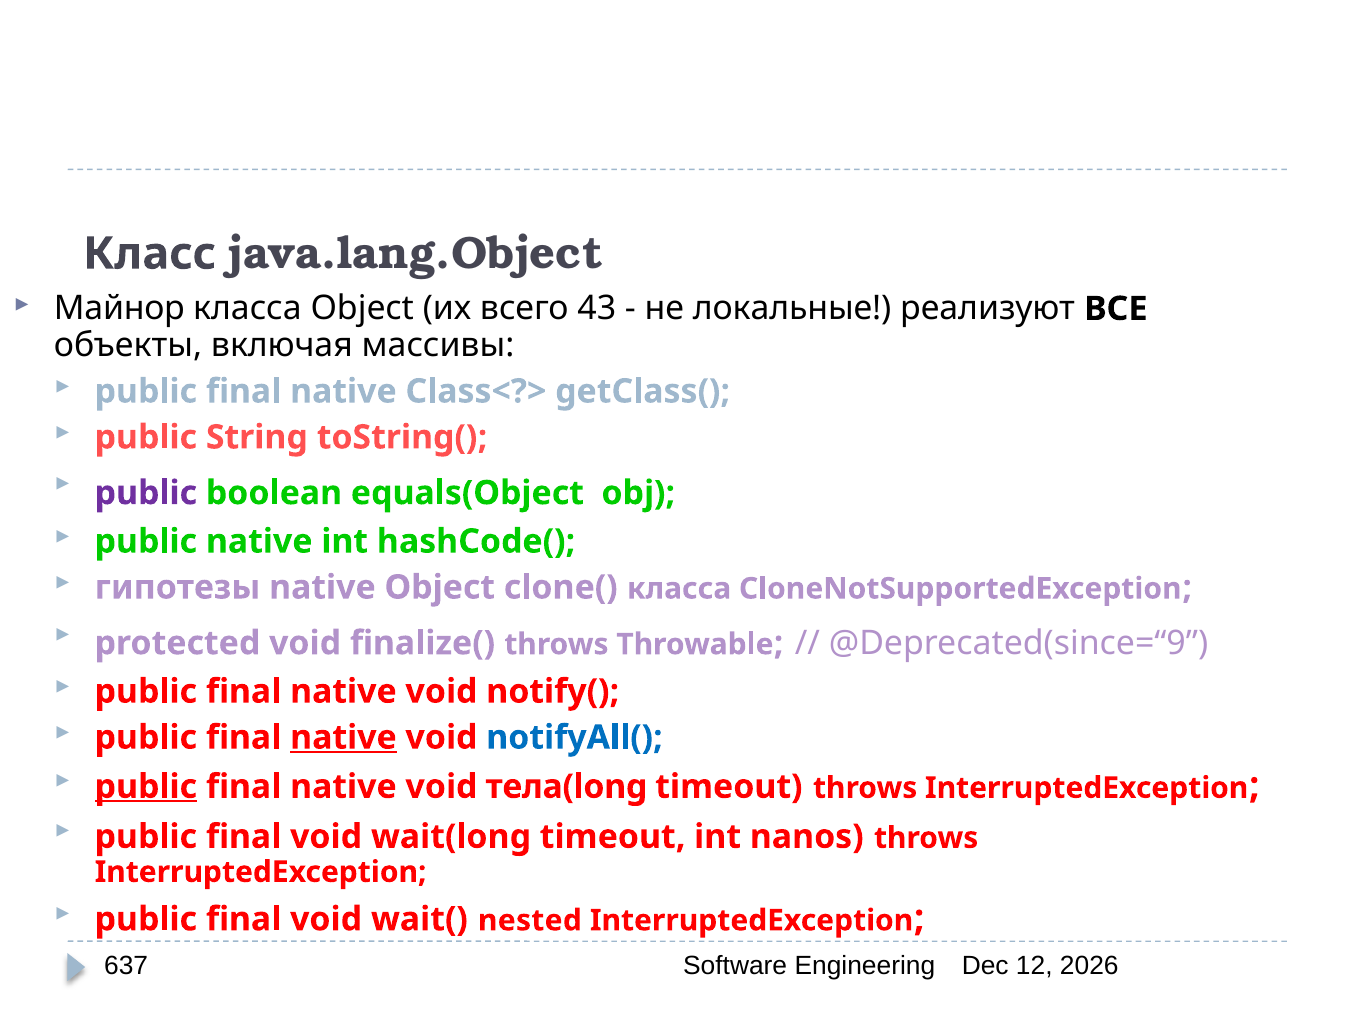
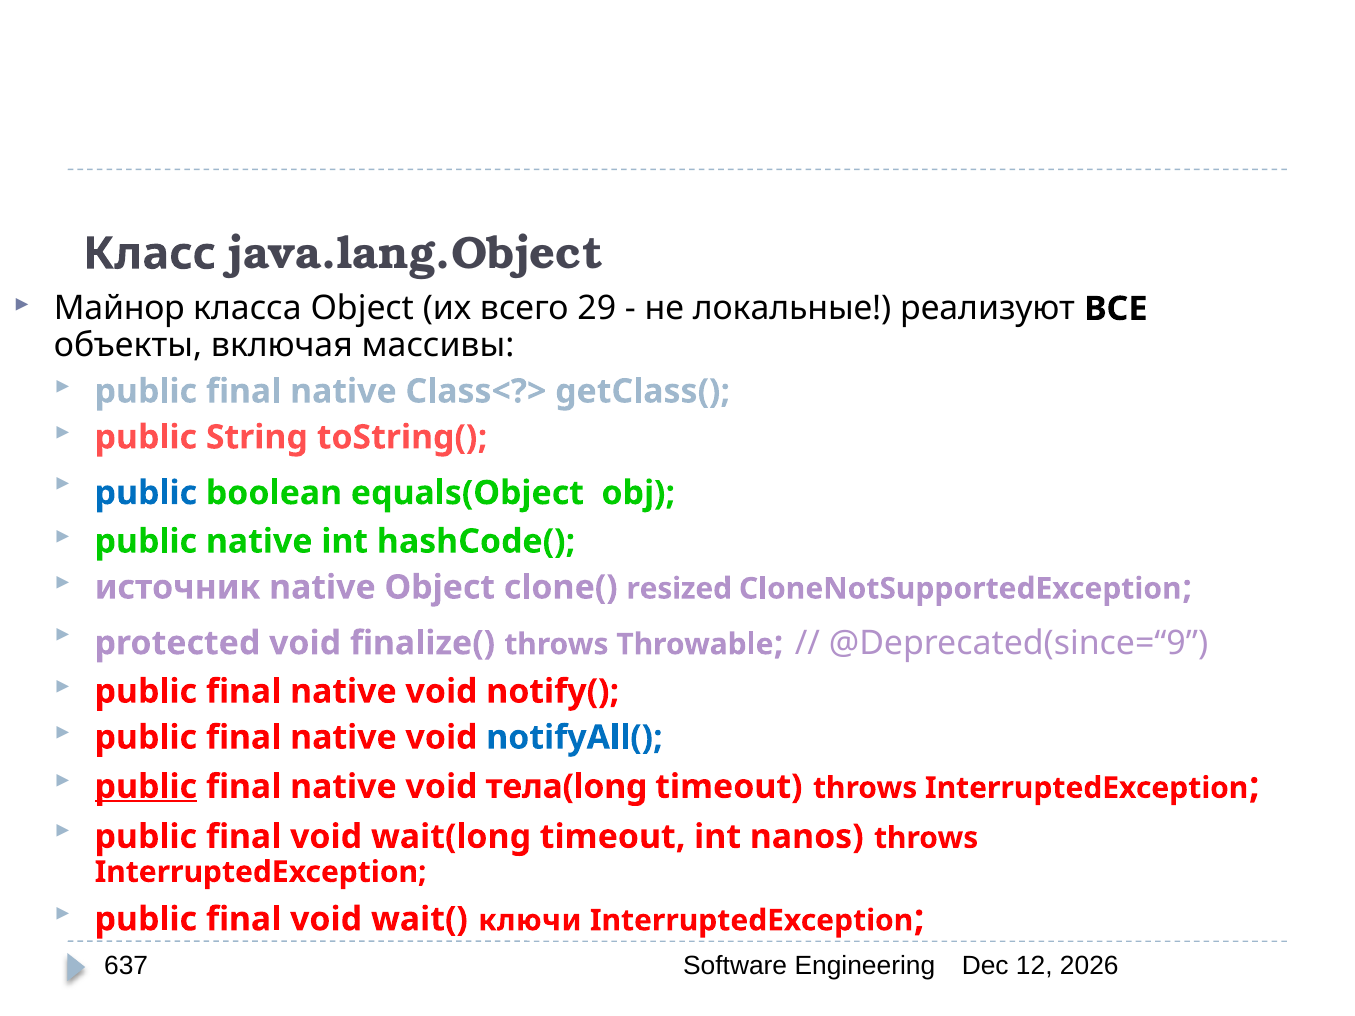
43: 43 -> 29
public at (146, 493) colour: purple -> blue
гипотезы: гипотезы -> источник
clone( класса: класса -> resized
native at (343, 738) underline: present -> none
nested: nested -> ключи
